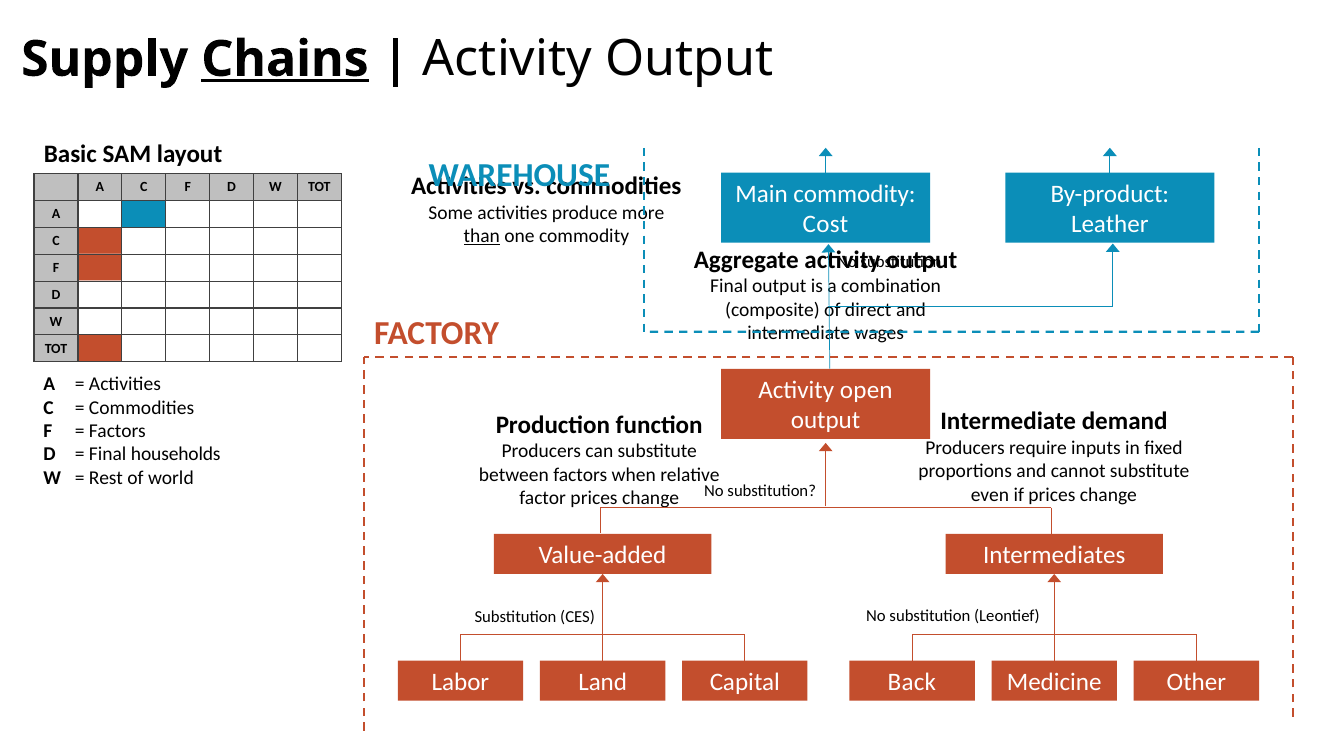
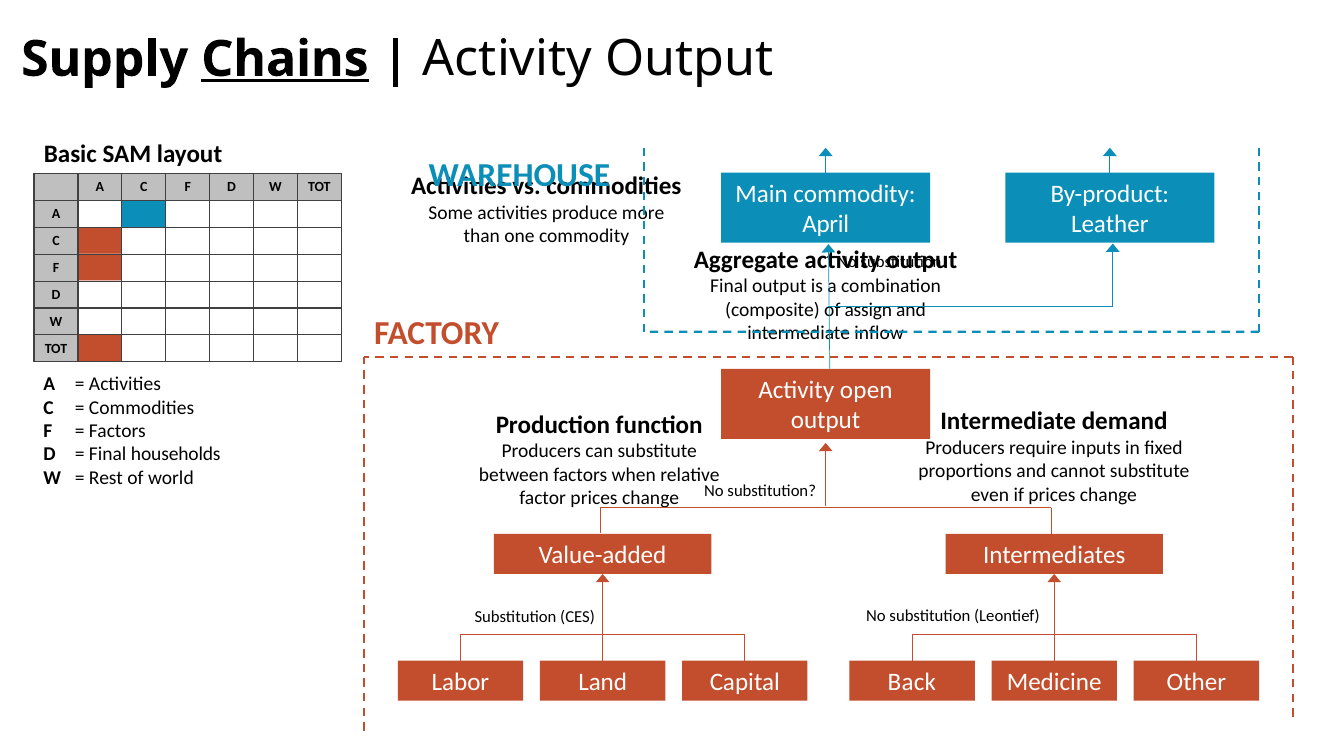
Cost: Cost -> April
than underline: present -> none
direct: direct -> assign
wages: wages -> inflow
